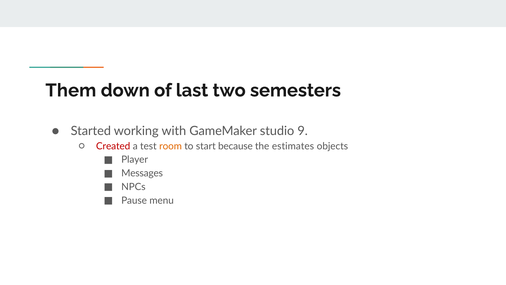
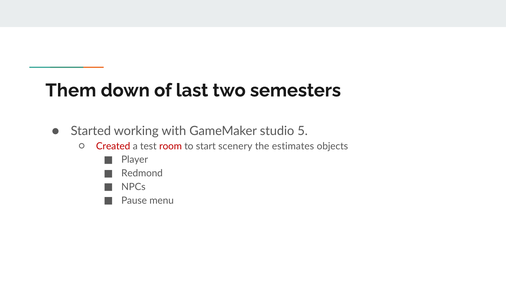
9: 9 -> 5
room colour: orange -> red
because: because -> scenery
Messages: Messages -> Redmond
